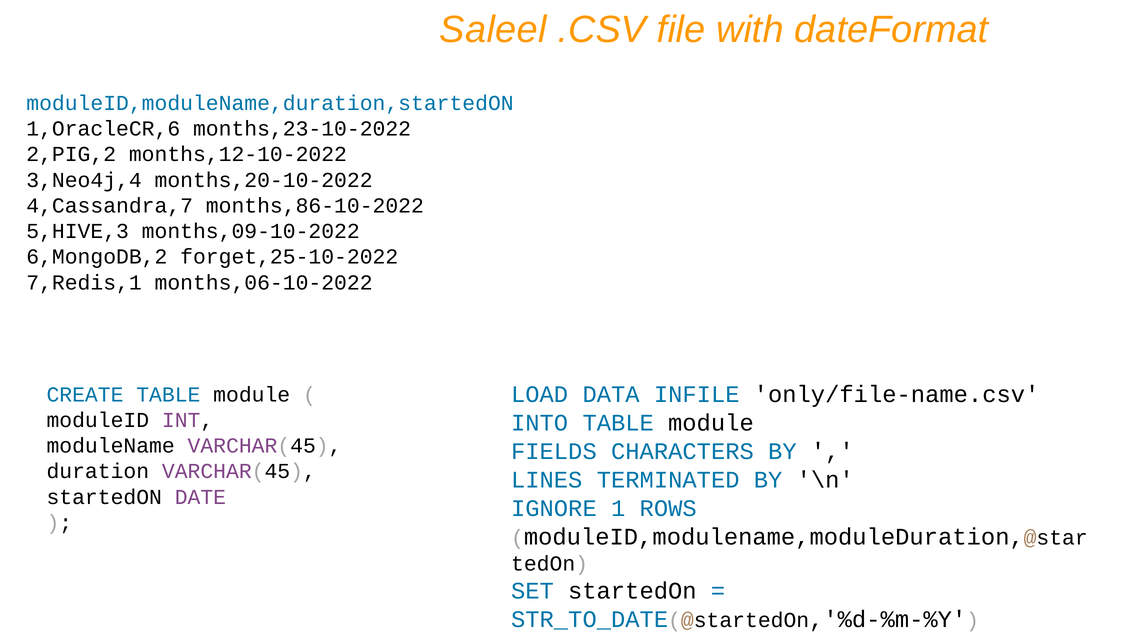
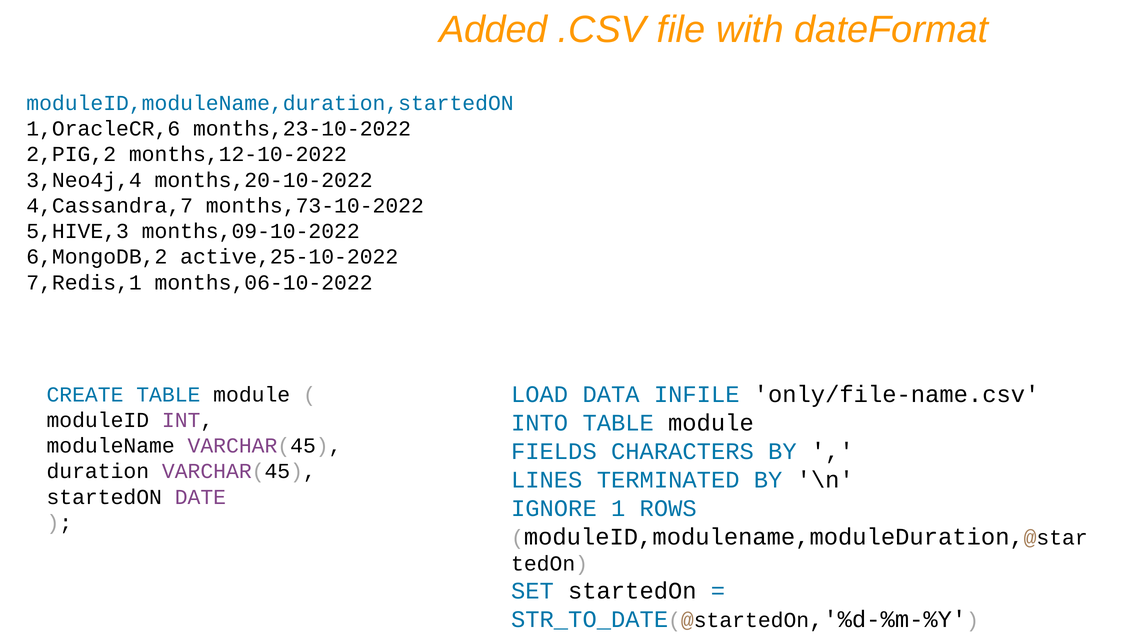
Saleel: Saleel -> Added
months,86-10-2022: months,86-10-2022 -> months,73-10-2022
forget,25-10-2022: forget,25-10-2022 -> active,25-10-2022
